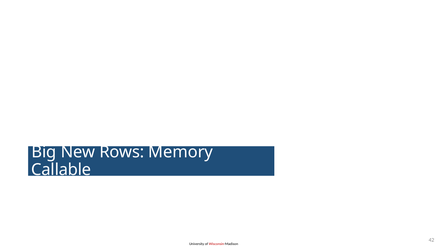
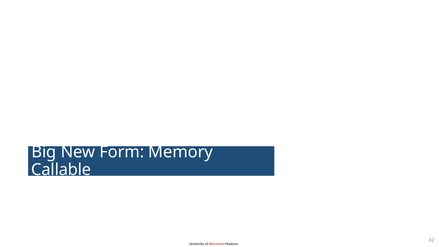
Rows: Rows -> Form
